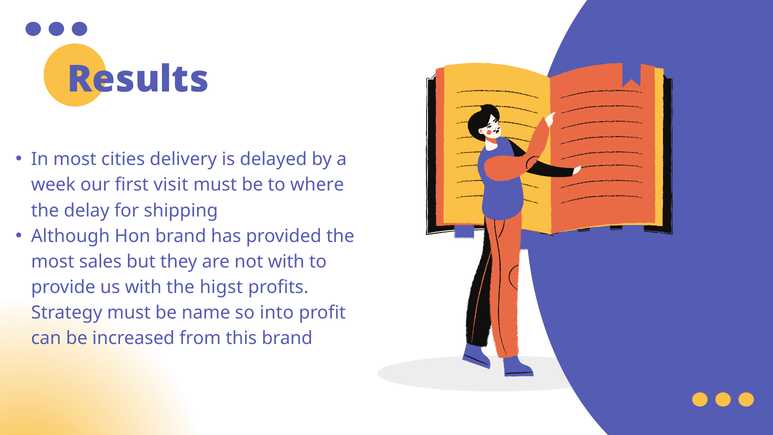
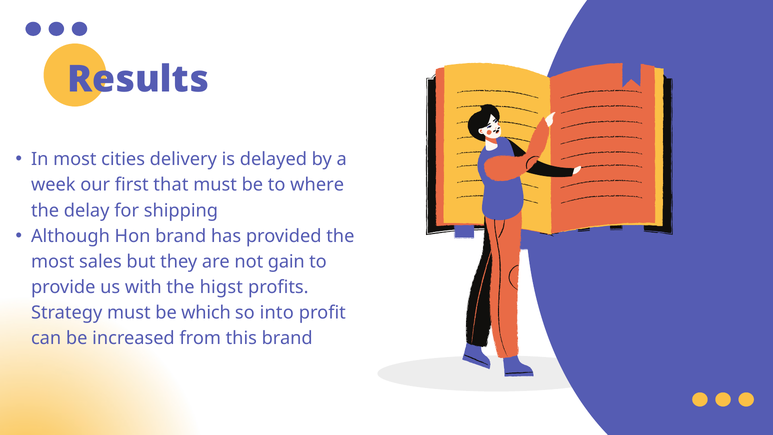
visit: visit -> that
not with: with -> gain
name: name -> which
